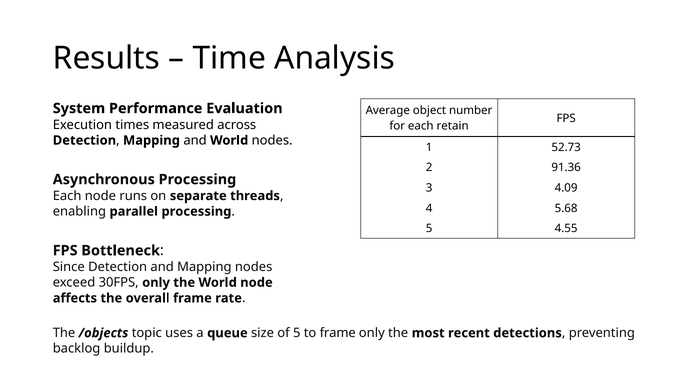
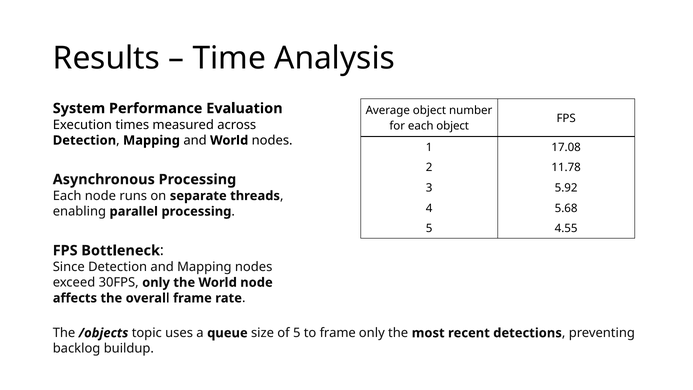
each retain: retain -> object
52.73: 52.73 -> 17.08
91.36: 91.36 -> 11.78
4.09: 4.09 -> 5.92
